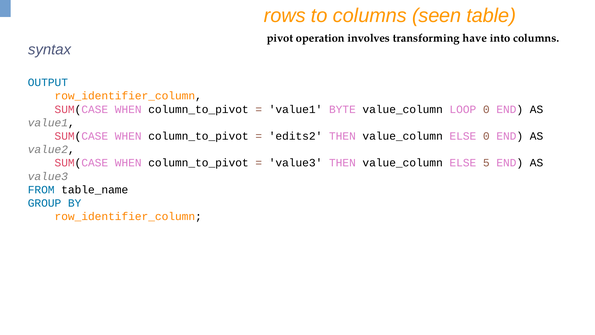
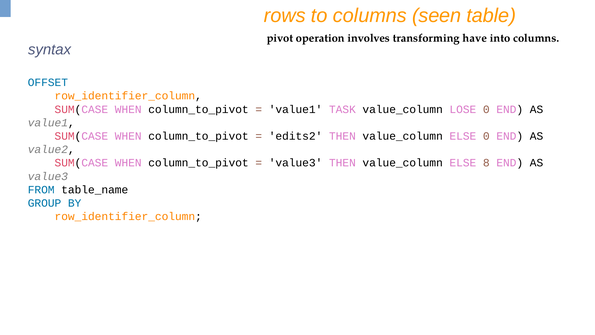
OUTPUT: OUTPUT -> OFFSET
BYTE: BYTE -> TASK
LOOP: LOOP -> LOSE
5: 5 -> 8
